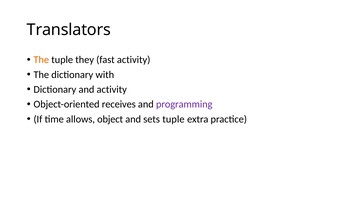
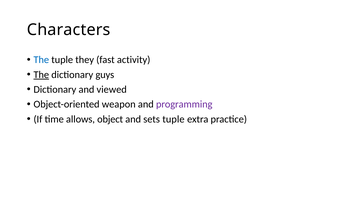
Translators: Translators -> Characters
The at (41, 60) colour: orange -> blue
The at (41, 74) underline: none -> present
with: with -> guys
and activity: activity -> viewed
receives: receives -> weapon
